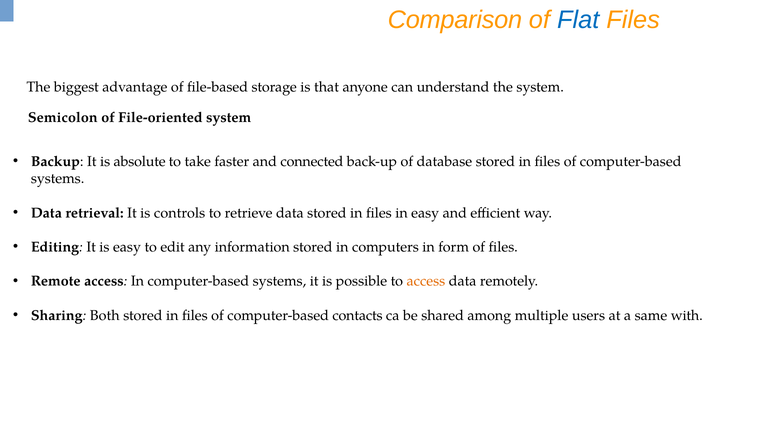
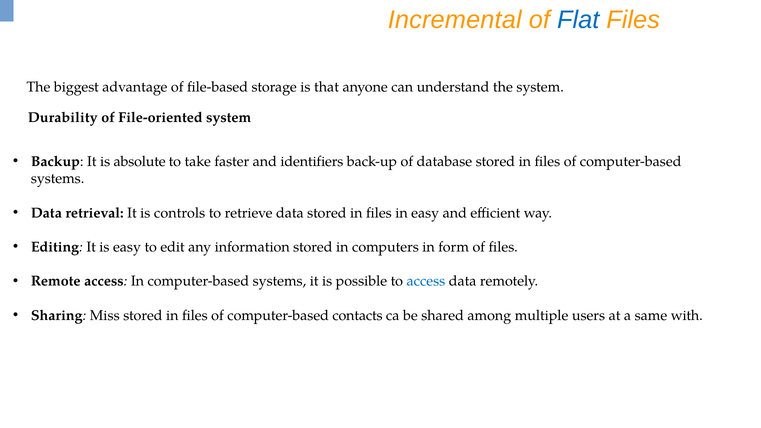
Comparison: Comparison -> Incremental
Semicolon: Semicolon -> Durability
connected: connected -> identifiers
access at (426, 281) colour: orange -> blue
Both: Both -> Miss
